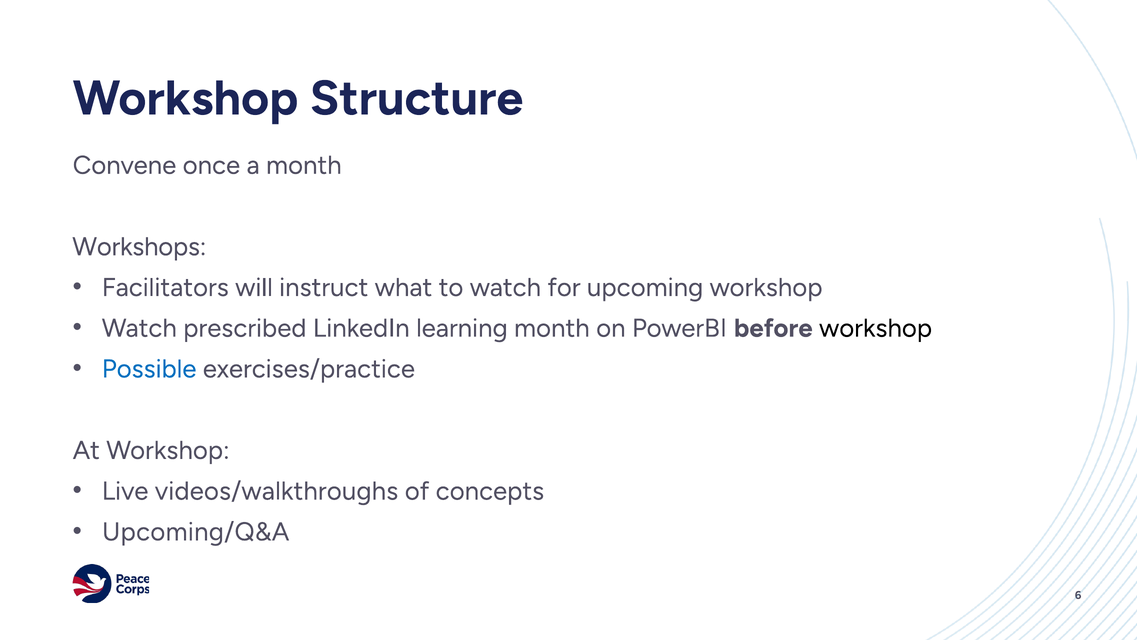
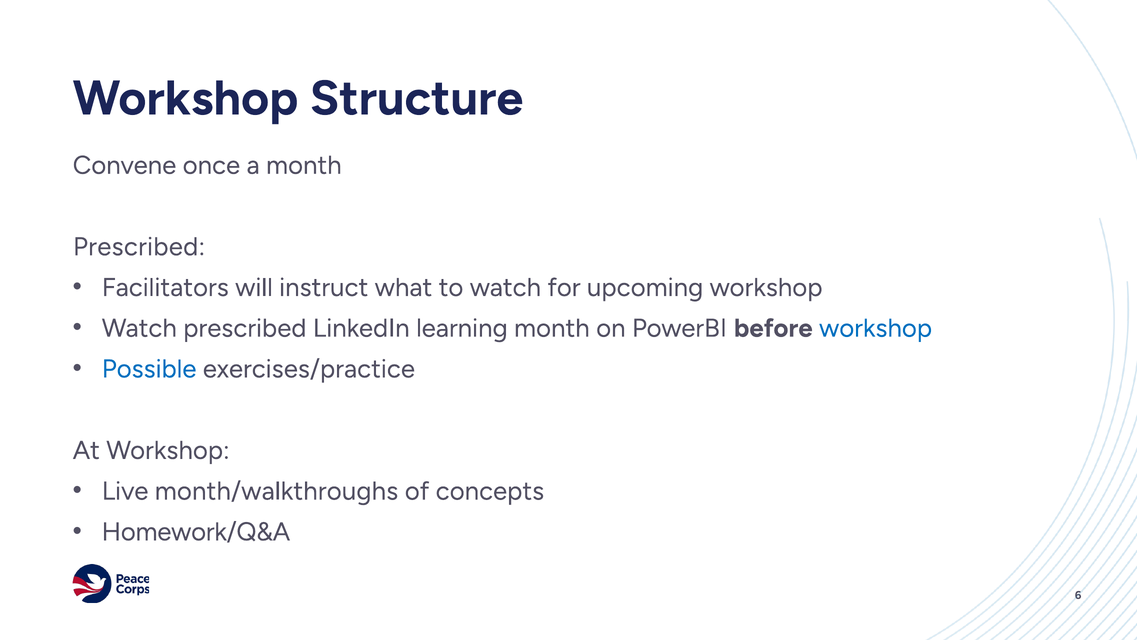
Workshops at (139, 247): Workshops -> Prescribed
workshop at (876, 328) colour: black -> blue
videos/walkthroughs: videos/walkthroughs -> month/walkthroughs
Upcoming/Q&A: Upcoming/Q&A -> Homework/Q&A
